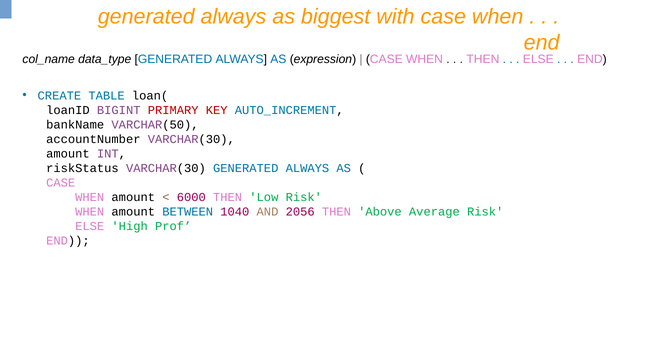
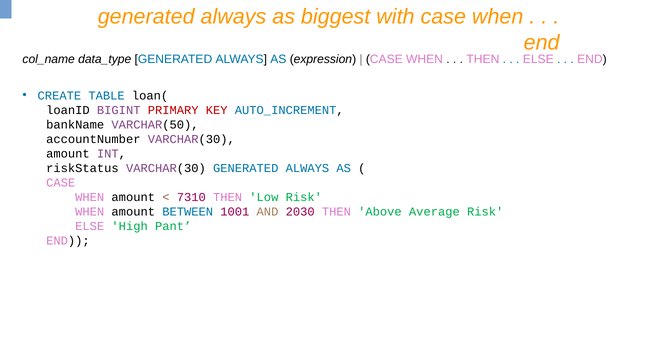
6000: 6000 -> 7310
1040: 1040 -> 1001
2056: 2056 -> 2030
Prof: Prof -> Pant
